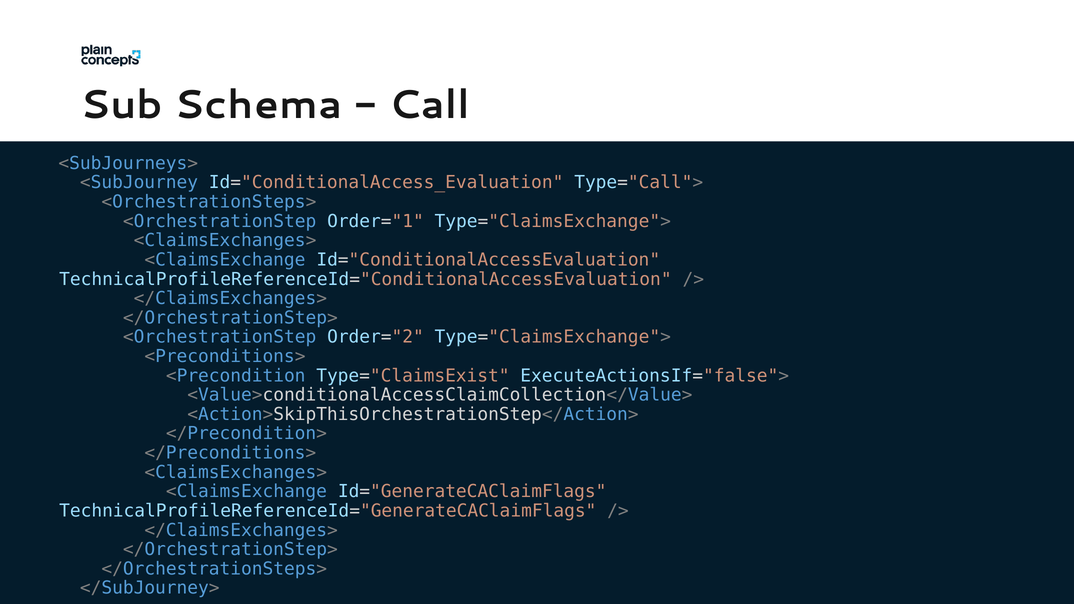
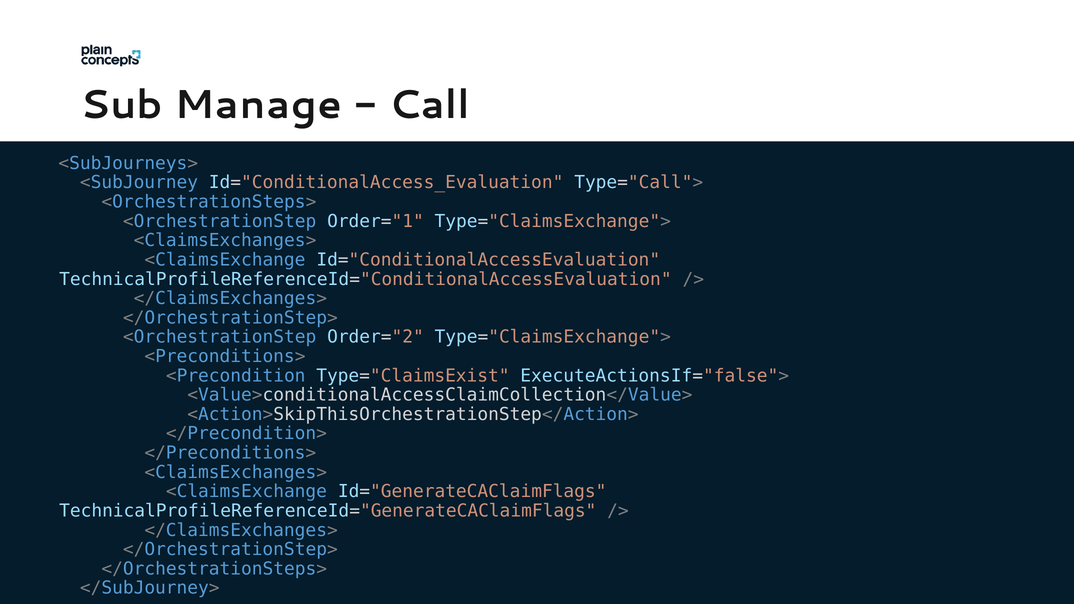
Schema: Schema -> Manage
